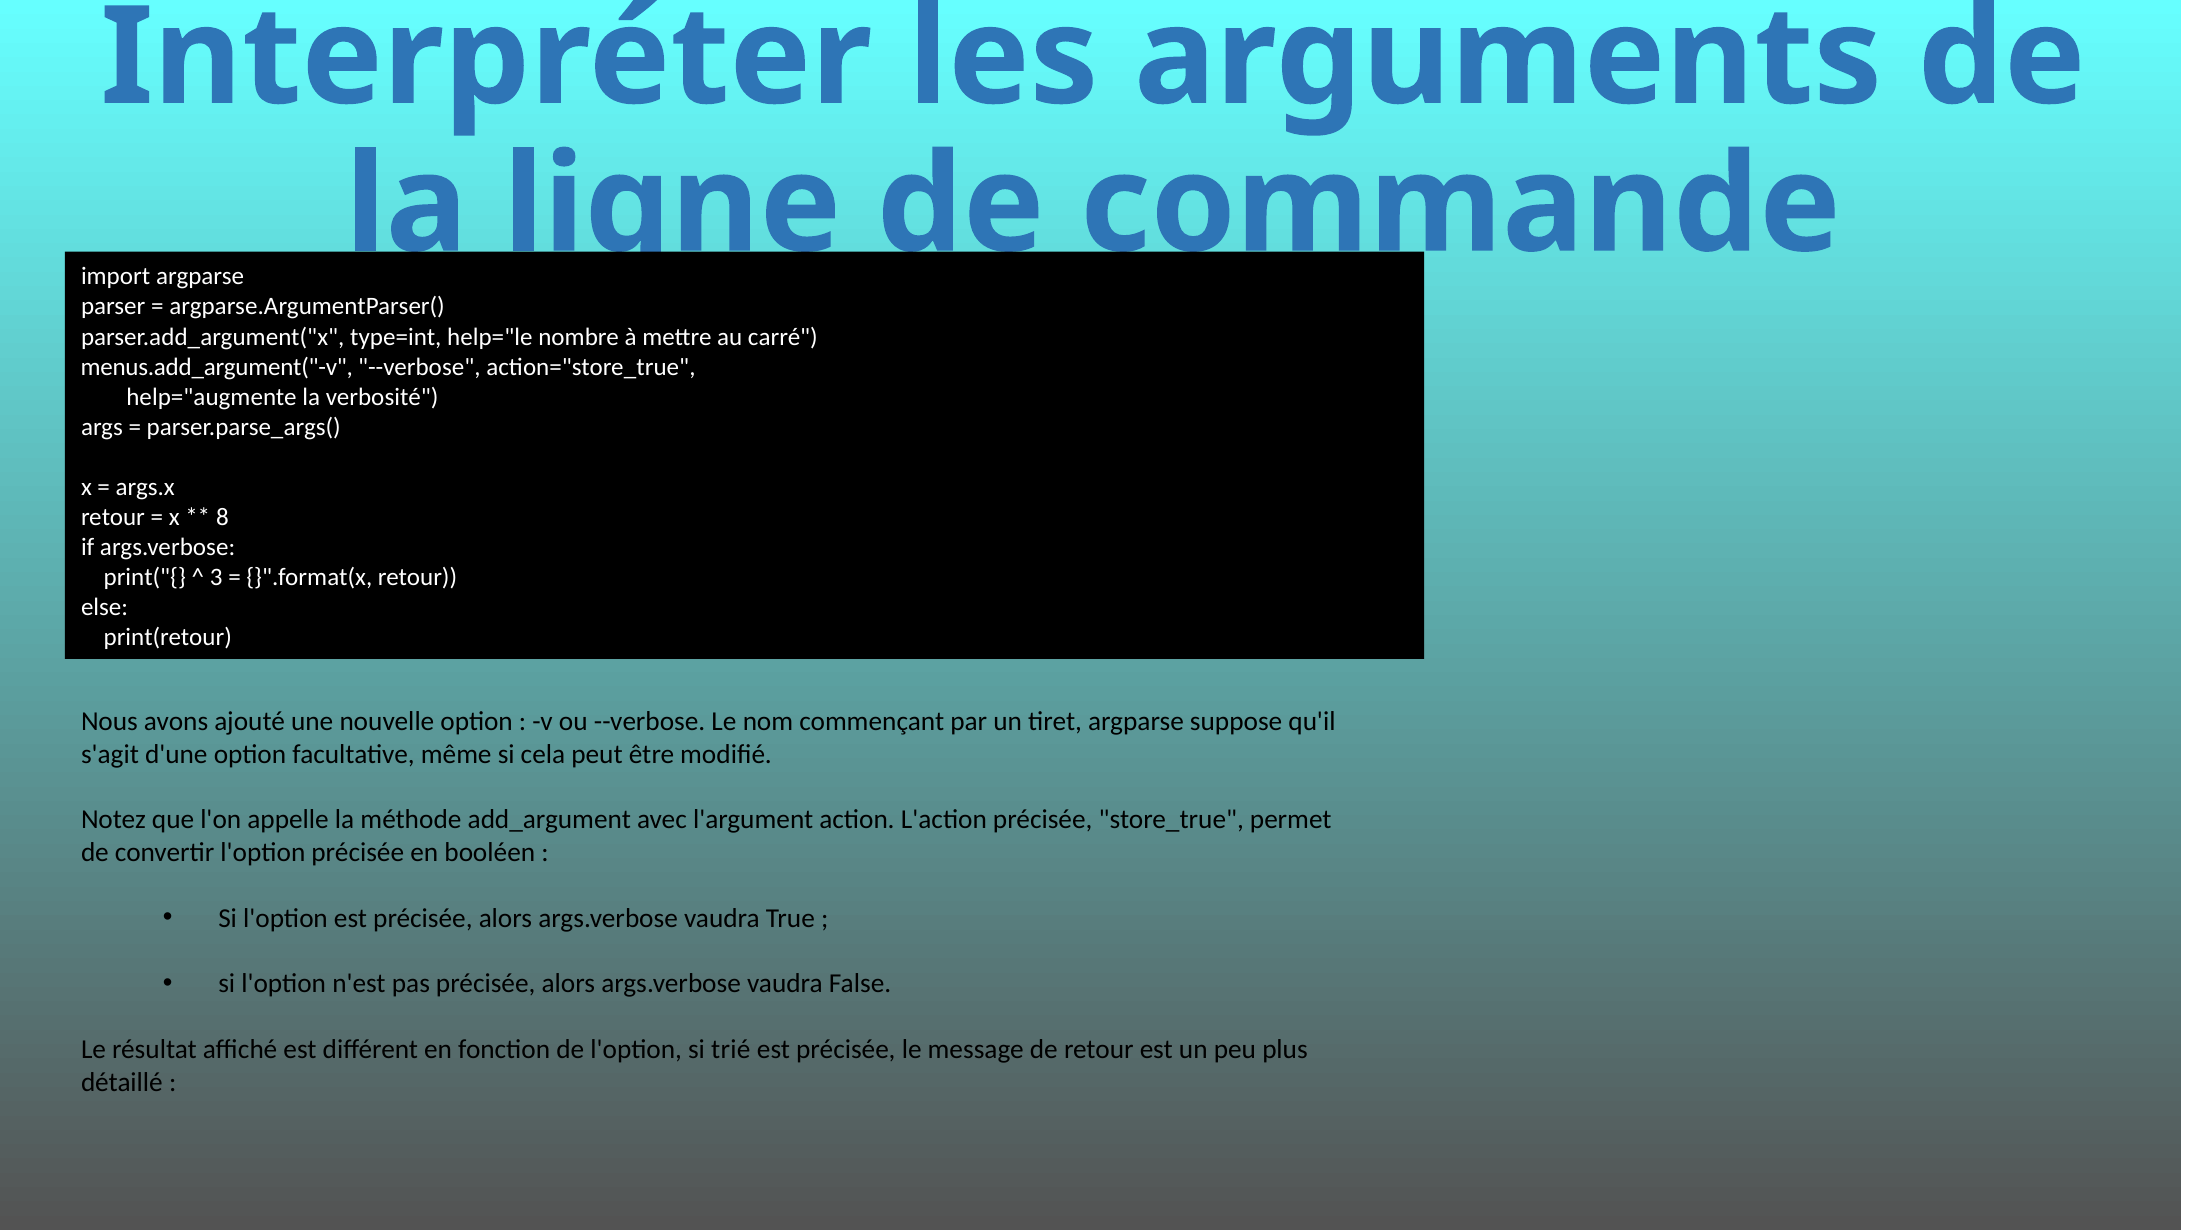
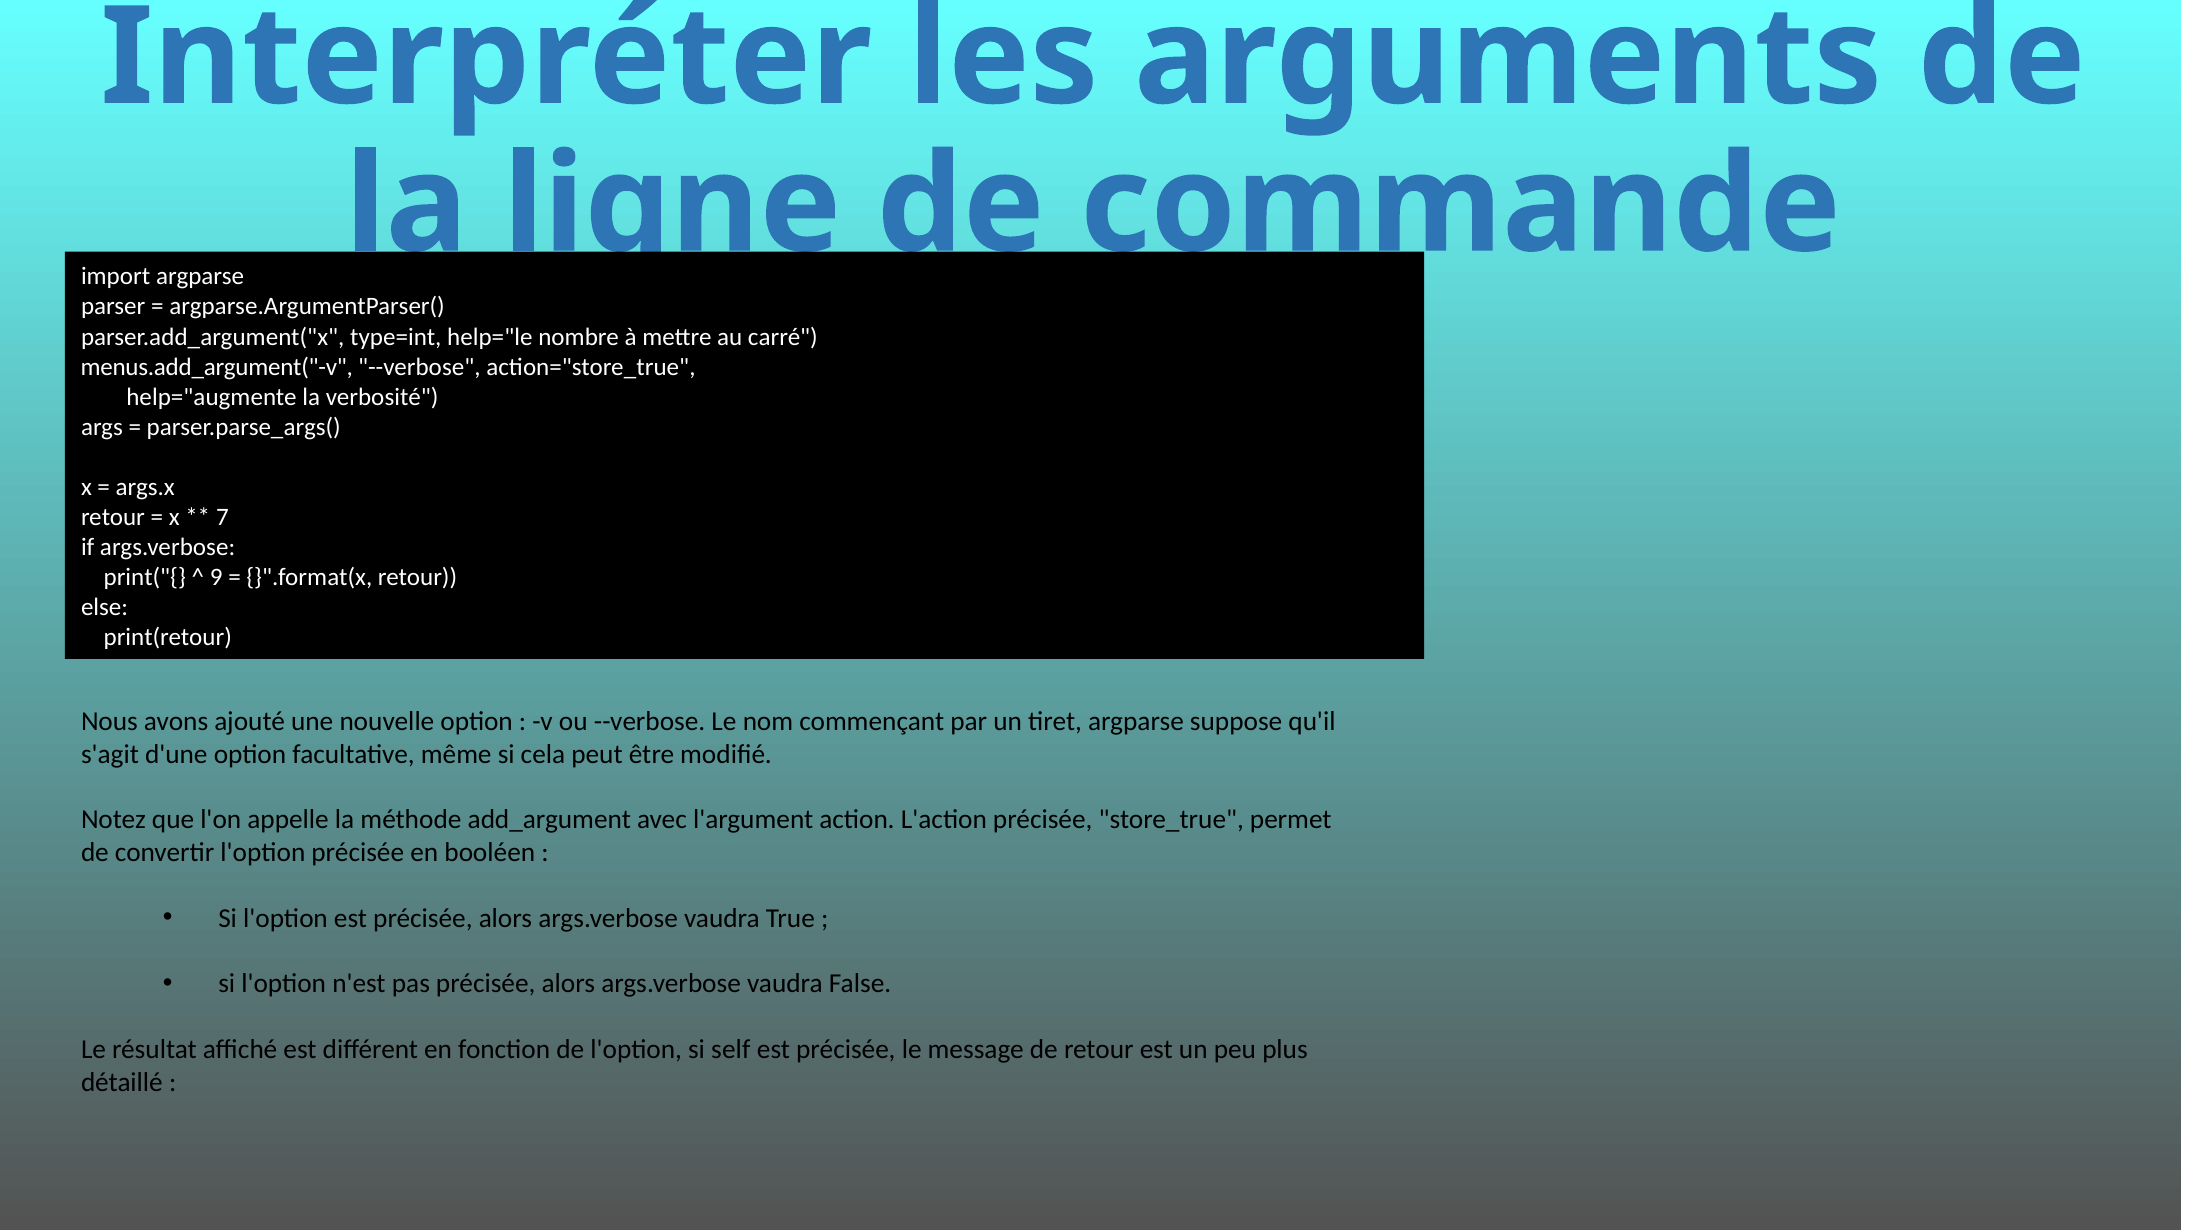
8: 8 -> 7
3: 3 -> 9
trié: trié -> self
